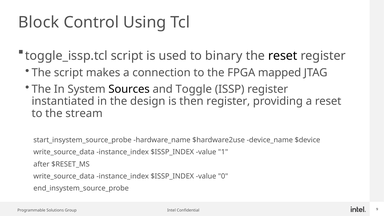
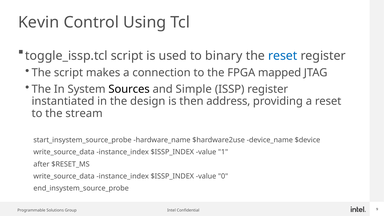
Block: Block -> Kevin
reset at (283, 56) colour: black -> blue
Toggle: Toggle -> Simple
then register: register -> address
